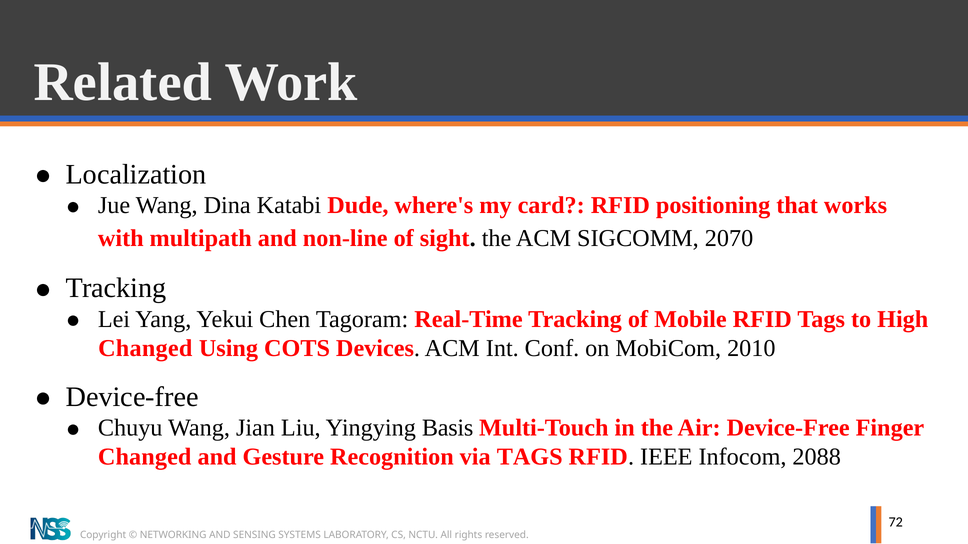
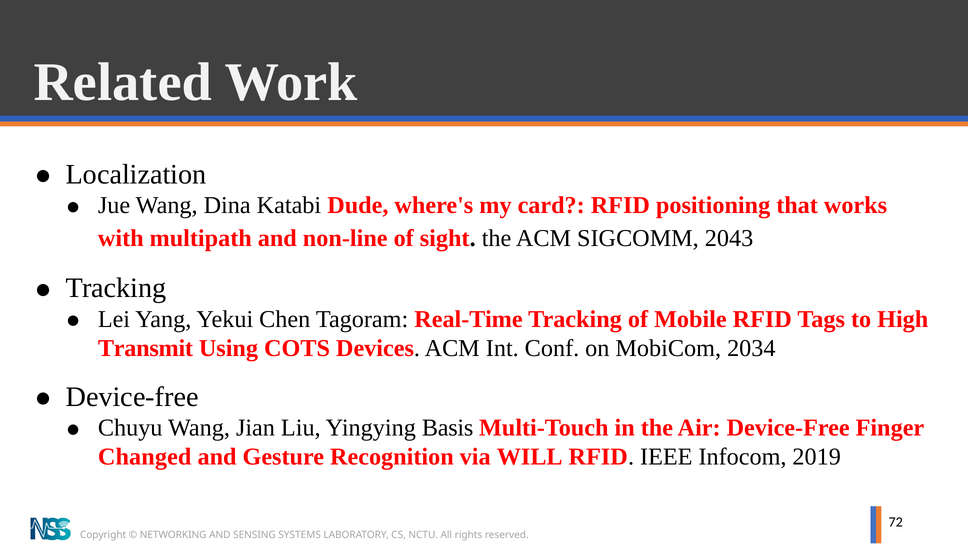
2070: 2070 -> 2043
Changed at (145, 348): Changed -> Transmit
2010: 2010 -> 2034
via TAGS: TAGS -> WILL
2088: 2088 -> 2019
